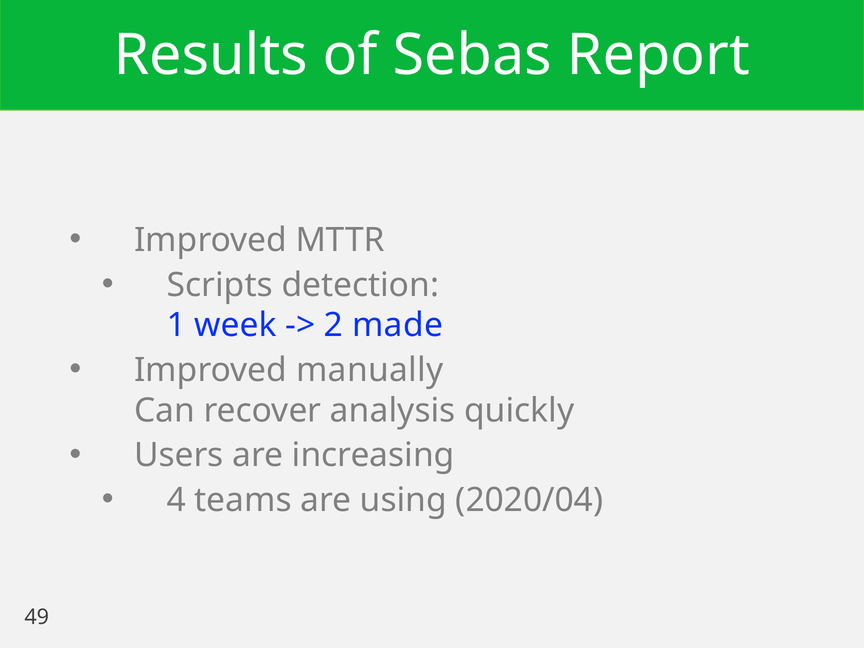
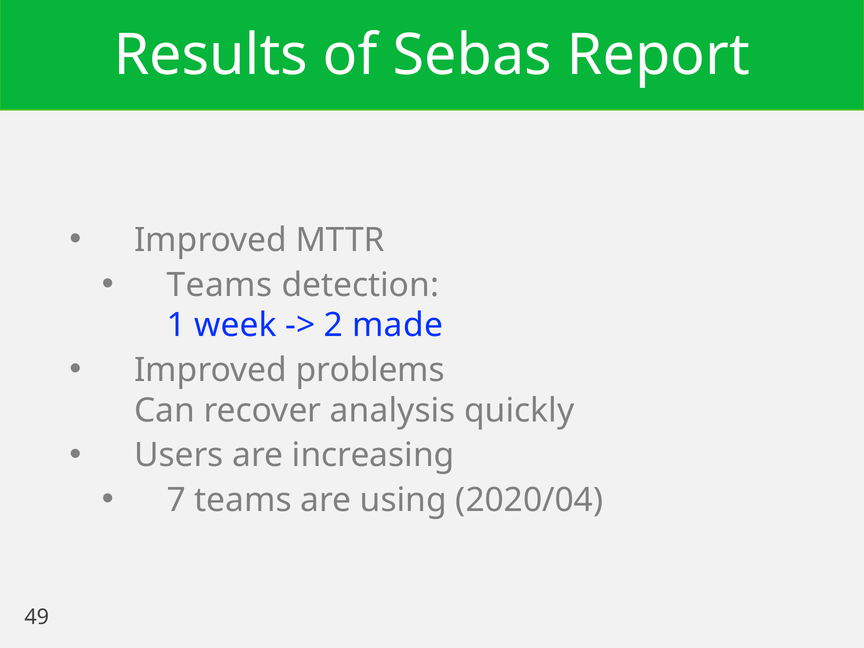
Scripts at (220, 285): Scripts -> Teams
manually: manually -> problems
4: 4 -> 7
